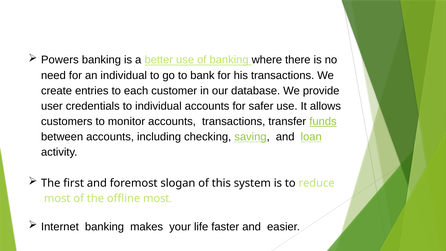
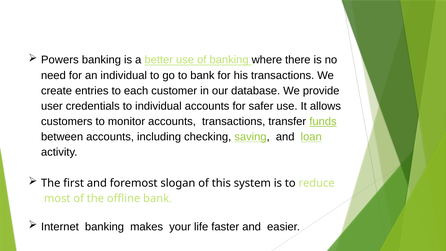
offline most: most -> bank
